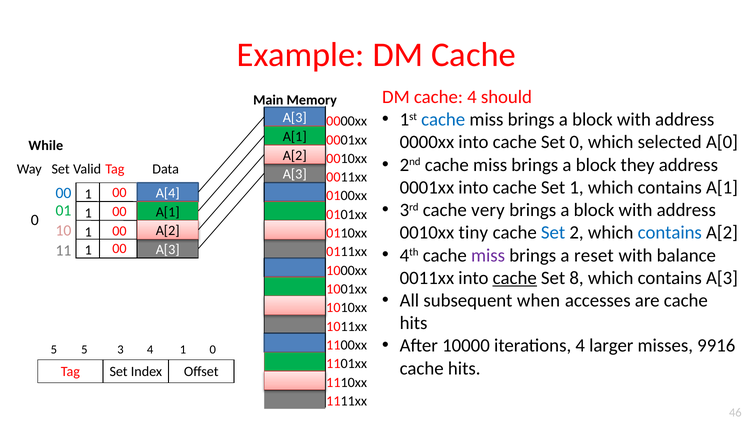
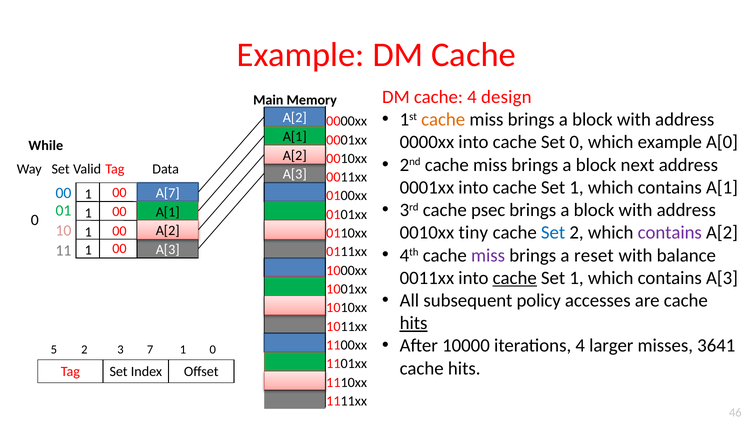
should: should -> design
cache at (443, 120) colour: blue -> orange
A[3 at (295, 118): A[3 -> A[2
which selected: selected -> example
they: they -> next
A[4: A[4 -> A[7
very: very -> psec
contains at (670, 232) colour: blue -> purple
8 at (577, 278): 8 -> 1
when: when -> policy
hits at (414, 323) underline: none -> present
9916: 9916 -> 3641
5 5: 5 -> 2
3 4: 4 -> 7
